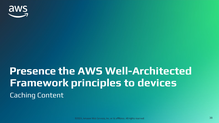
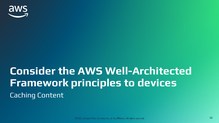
Presence: Presence -> Consider
